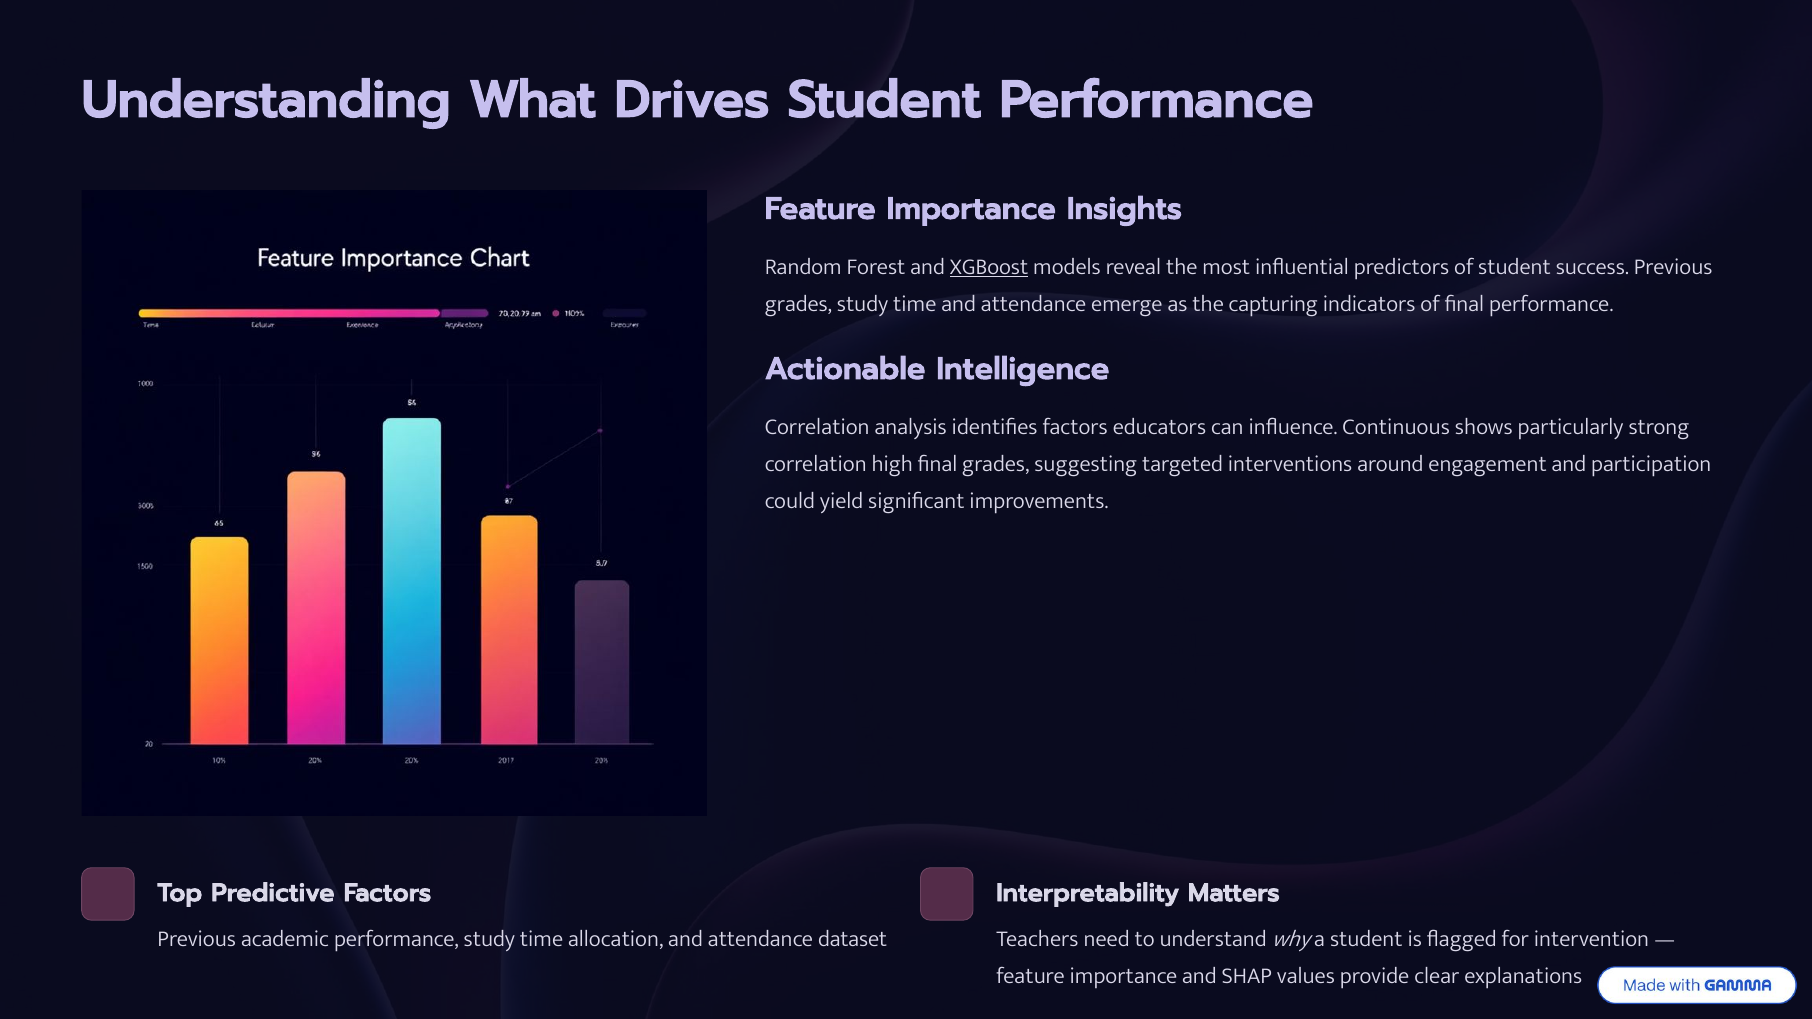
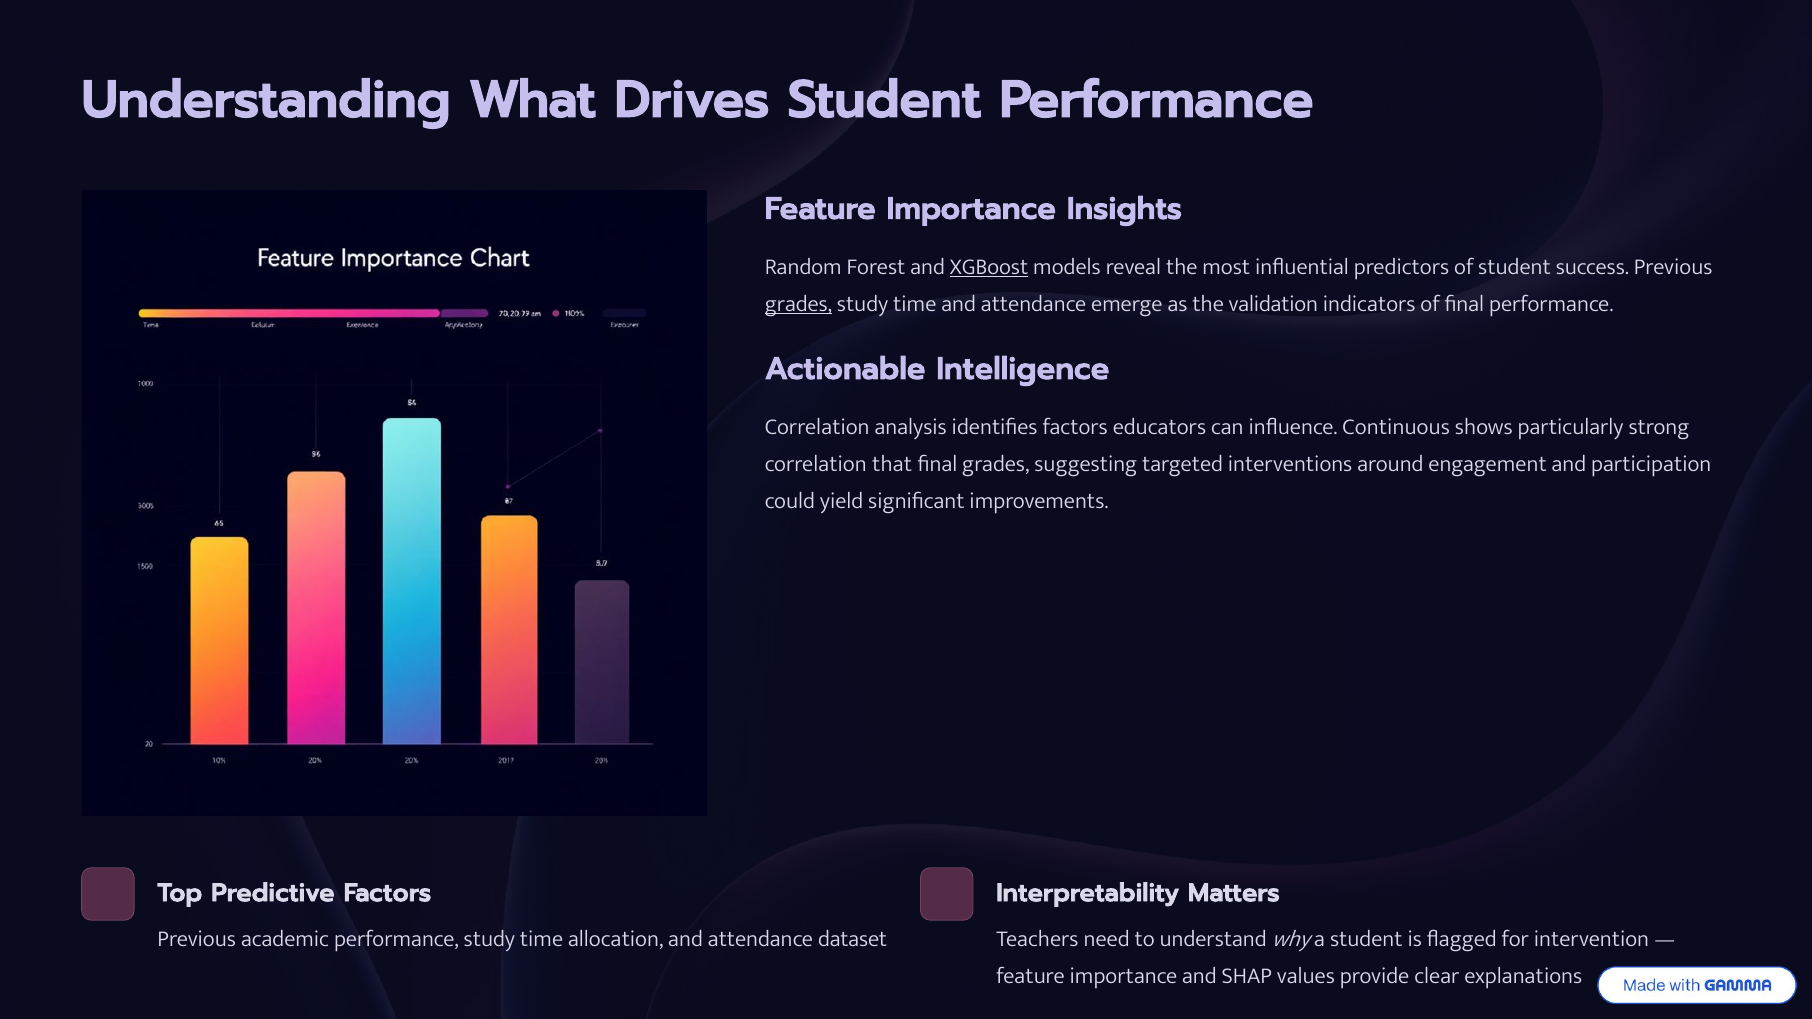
grades at (798, 304) underline: none -> present
capturing: capturing -> validation
high: high -> that
